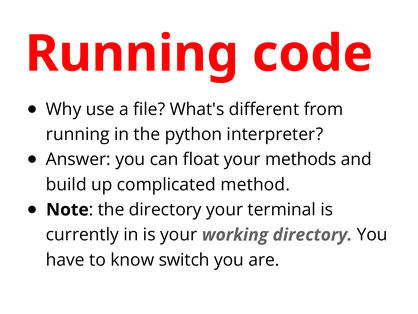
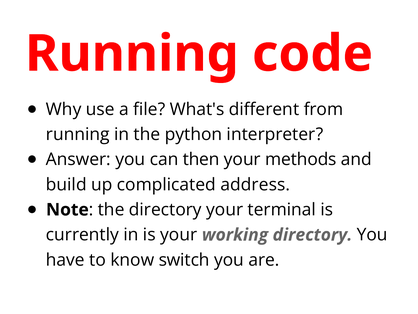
float: float -> then
method: method -> address
